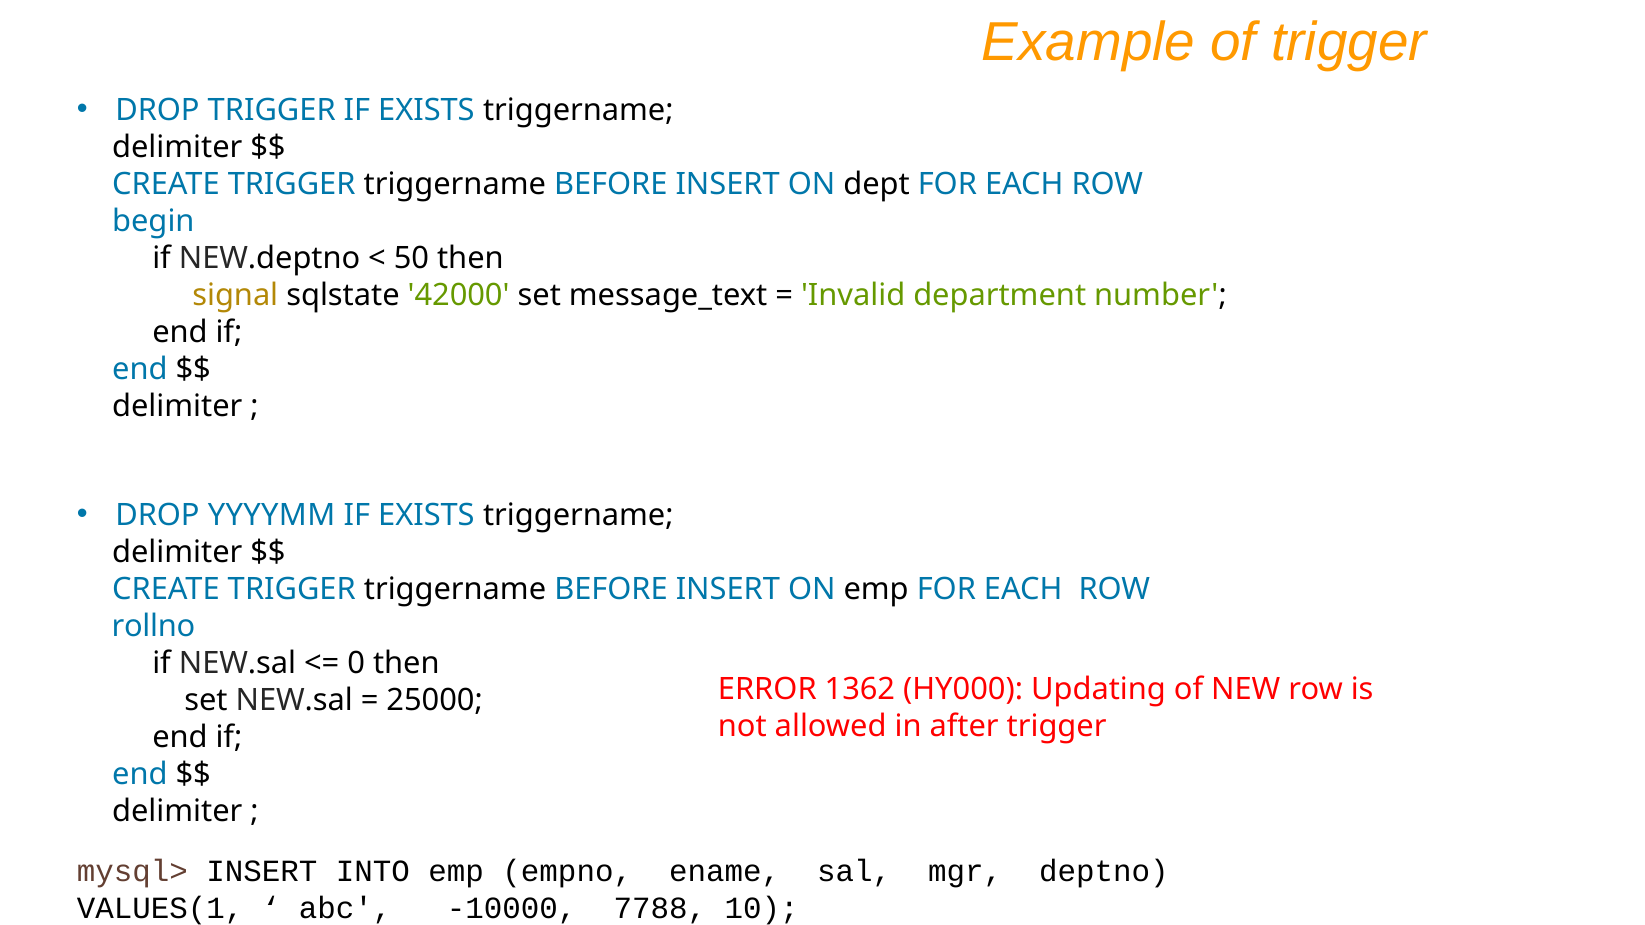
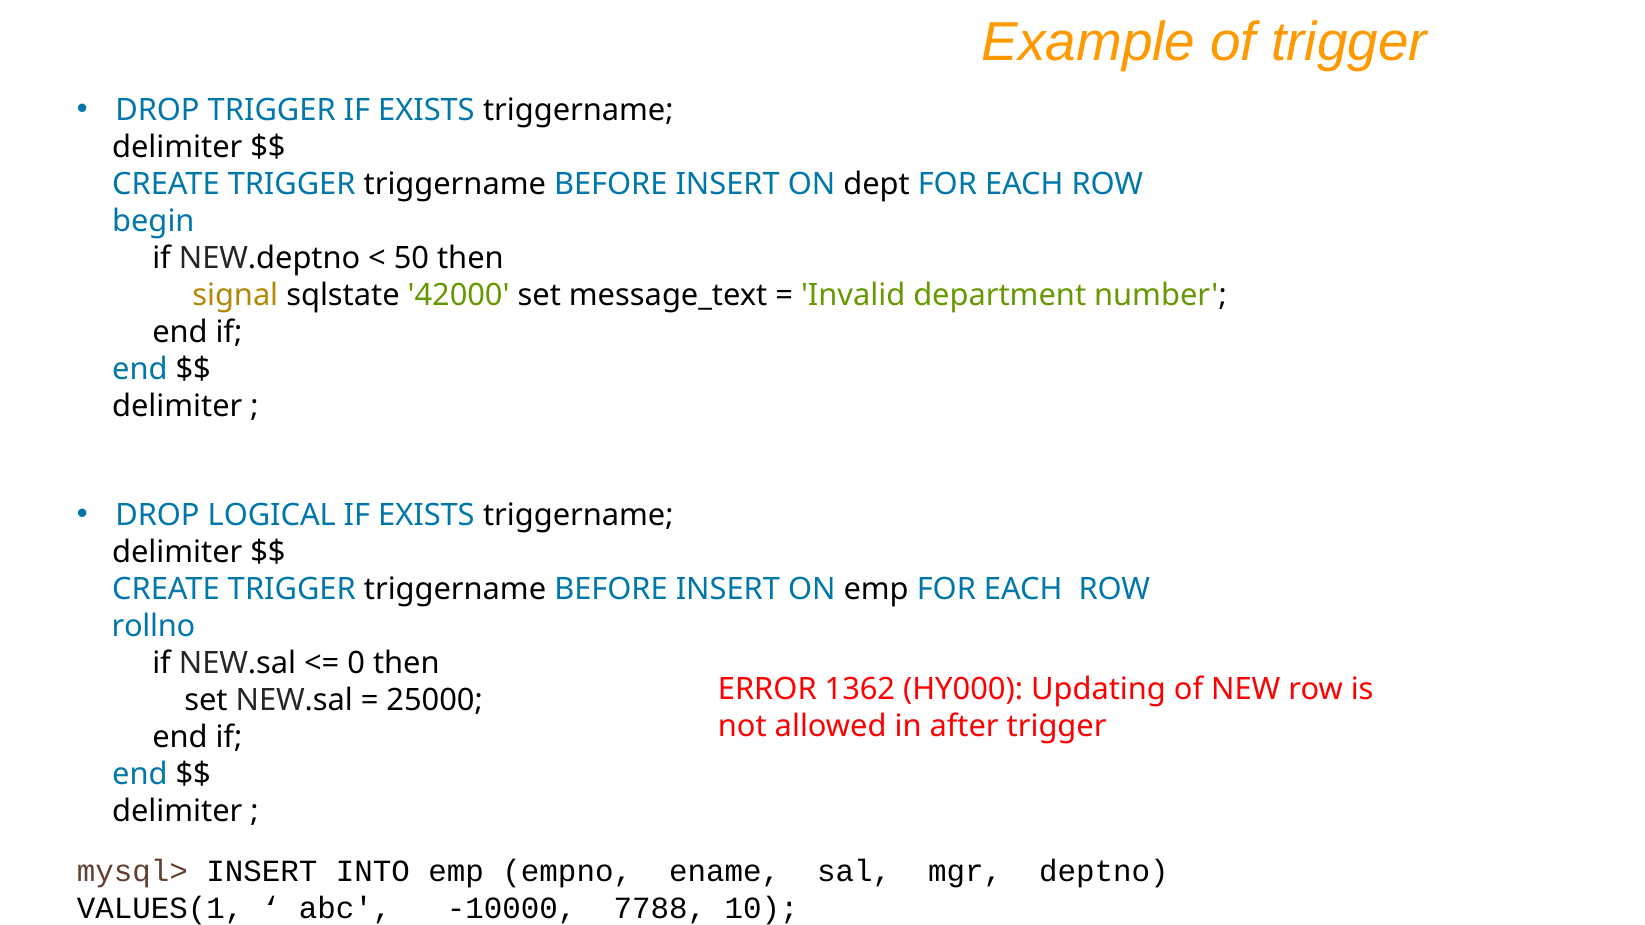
YYYYMM: YYYYMM -> LOGICAL
